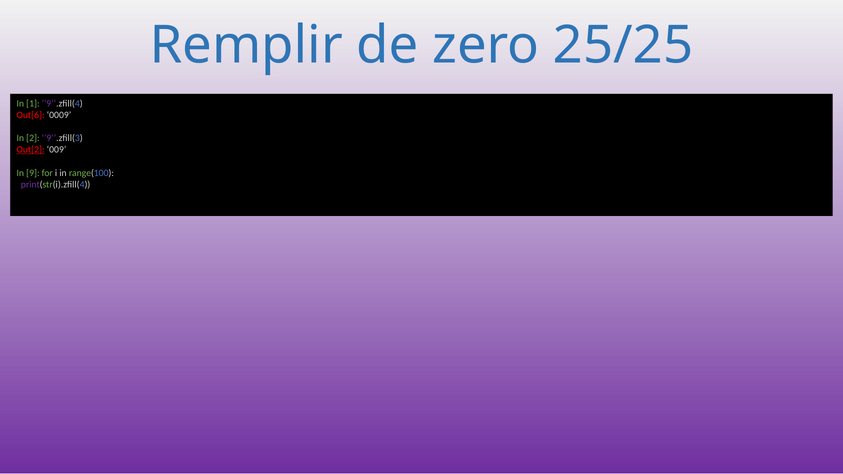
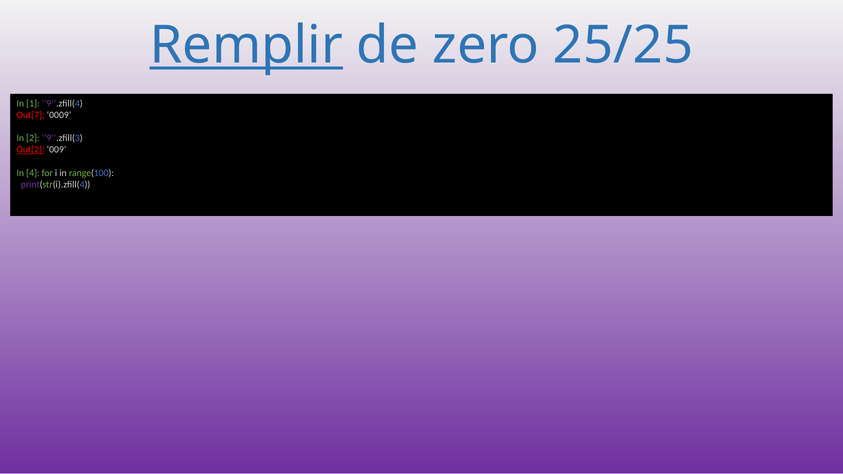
Remplir underline: none -> present
Out[6: Out[6 -> Out[7
9: 9 -> 4
